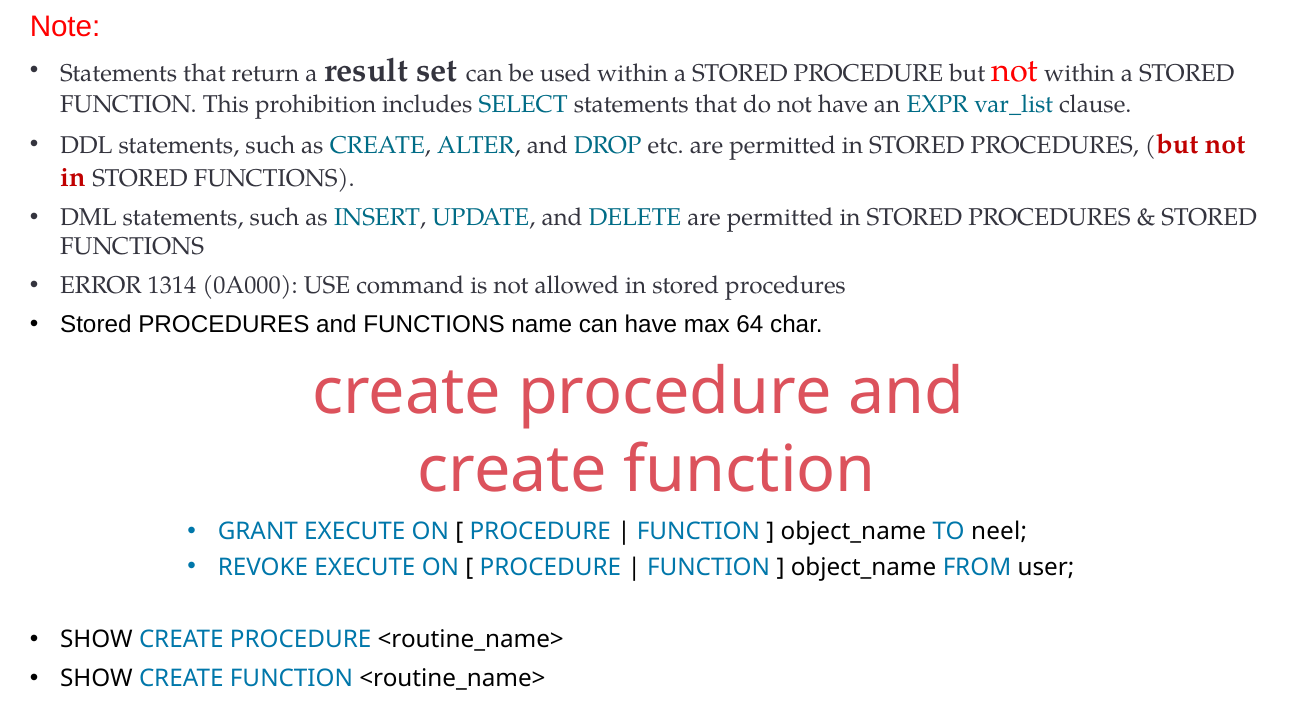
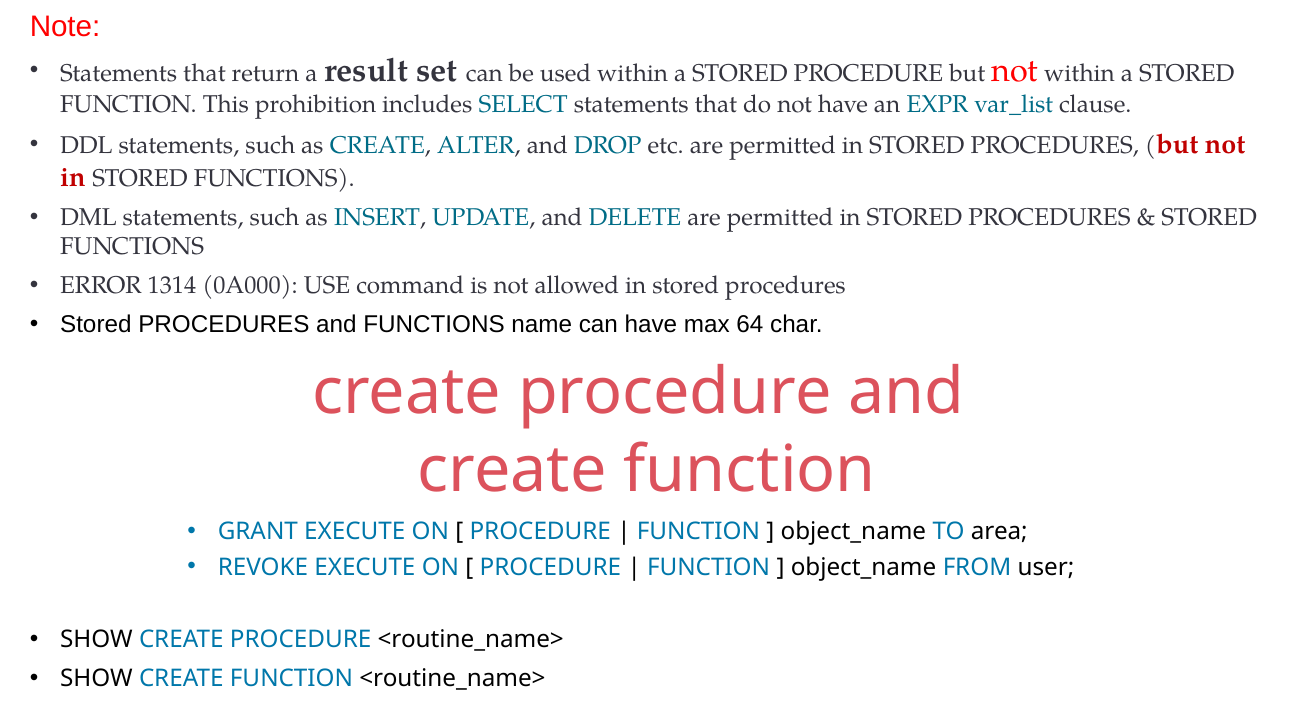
neel: neel -> area
